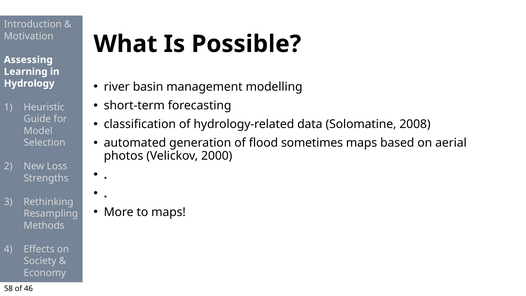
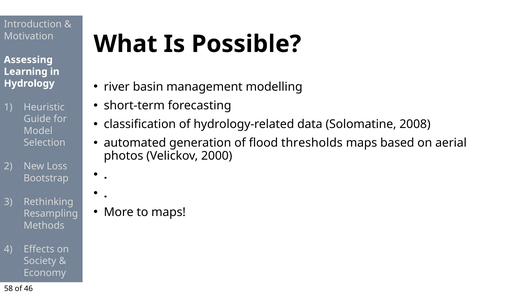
sometimes: sometimes -> thresholds
Strengths: Strengths -> Bootstrap
